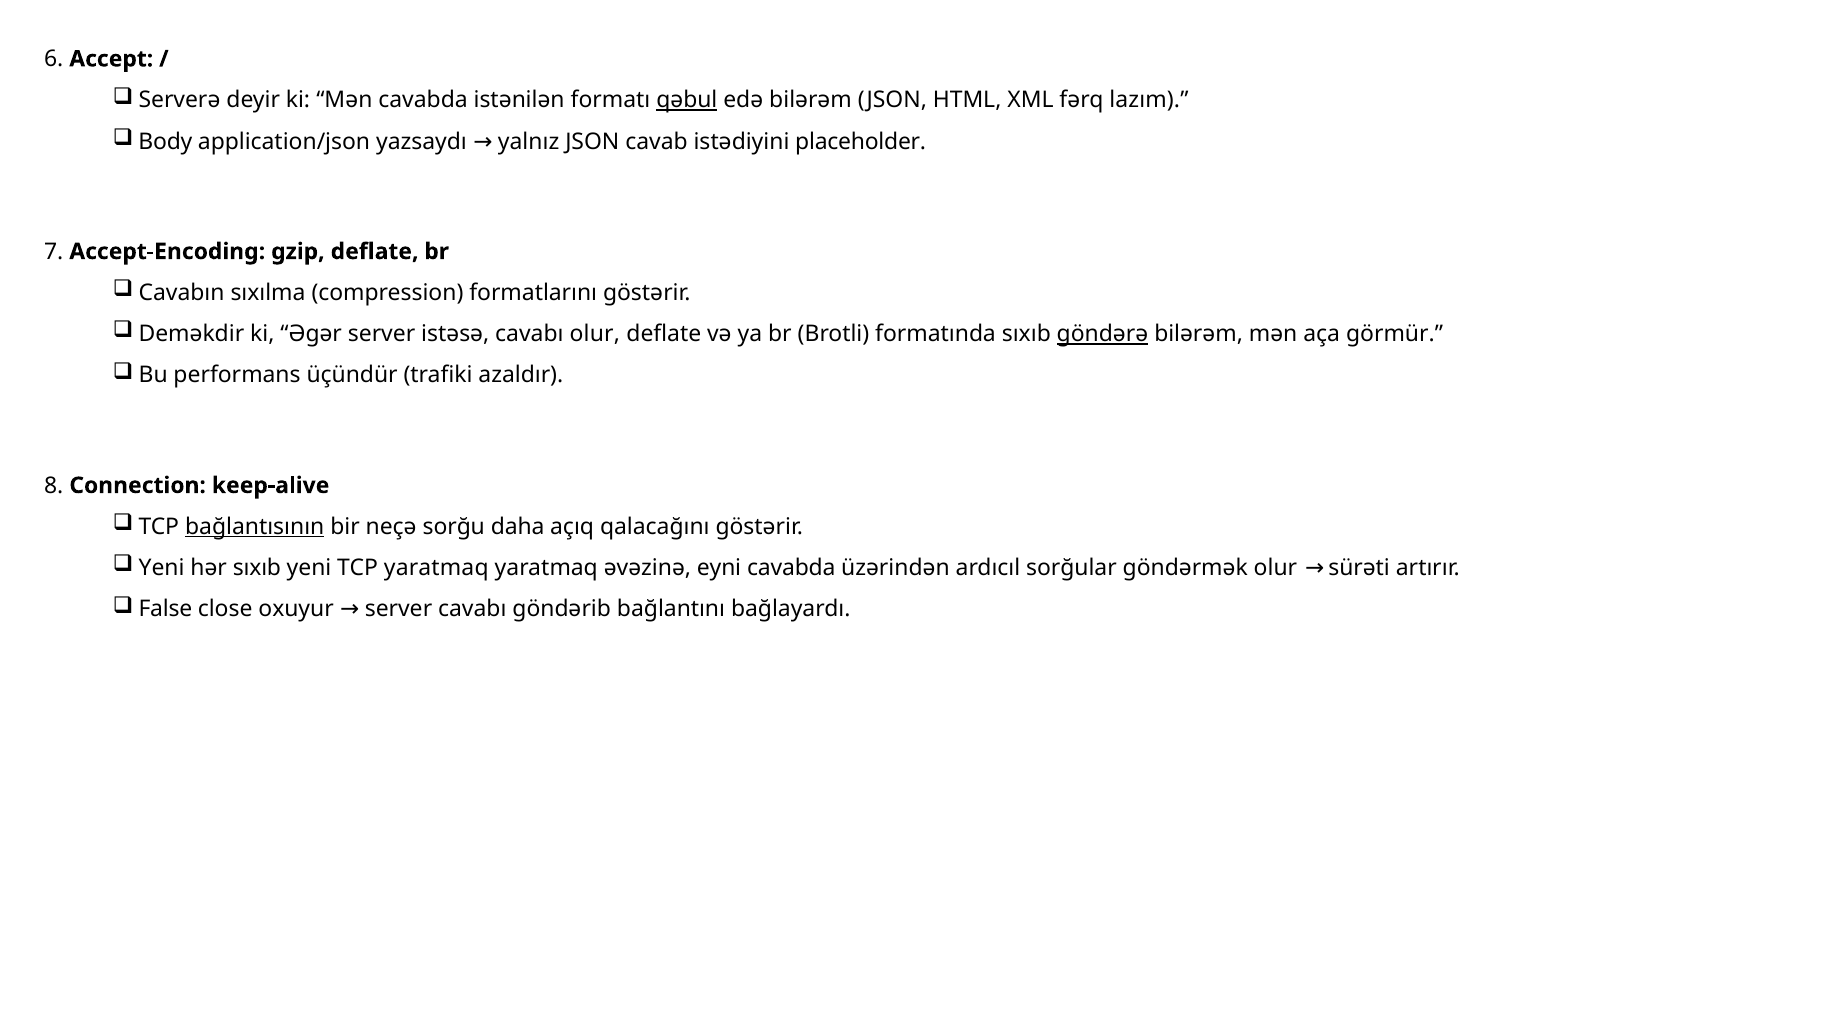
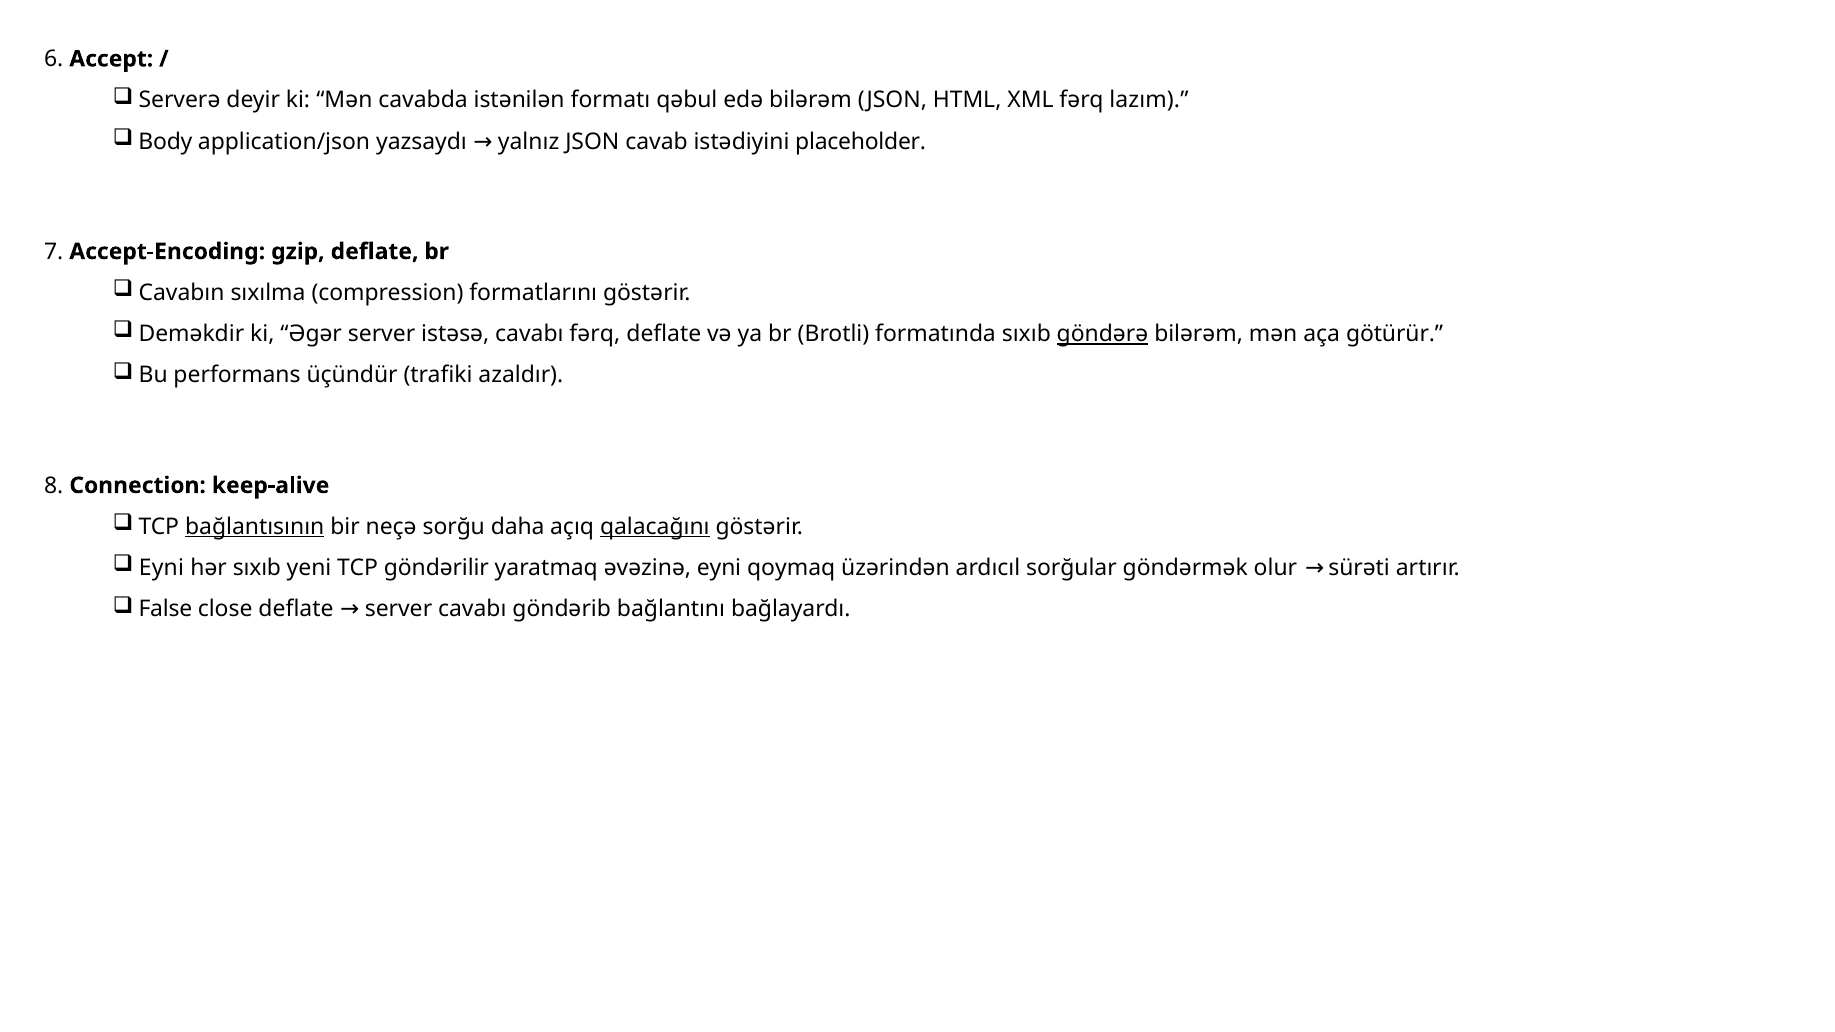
qəbul underline: present -> none
cavabı olur: olur -> fərq
görmür: görmür -> götürür
qalacağını underline: none -> present
Yeni at (162, 568): Yeni -> Eyni
TCP yaratmaq: yaratmaq -> göndərilir
eyni cavabda: cavabda -> qoymaq
close oxuyur: oxuyur -> deflate
